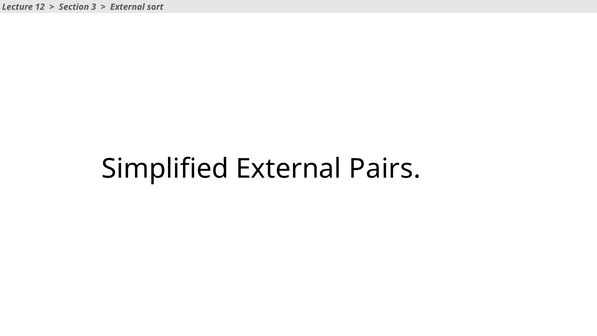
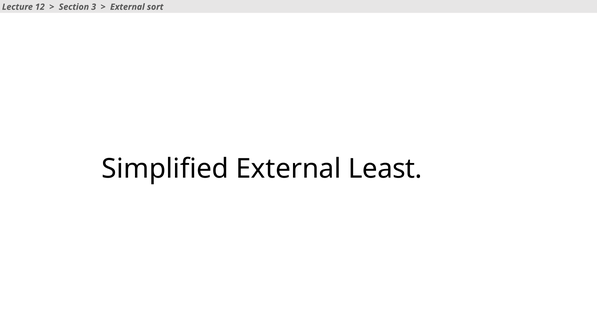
Pairs: Pairs -> Least
